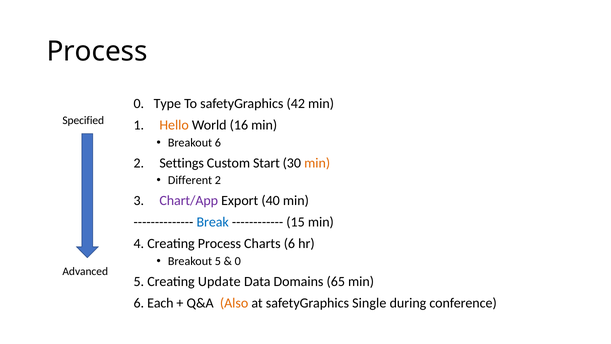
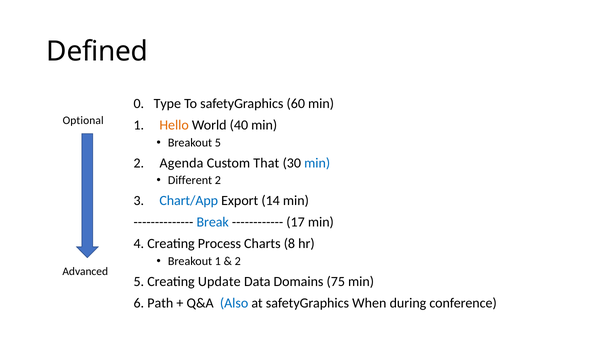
Process at (97, 51): Process -> Defined
42: 42 -> 60
Specified: Specified -> Optional
16: 16 -> 40
Breakout 6: 6 -> 5
Settings: Settings -> Agenda
Start: Start -> That
min at (317, 163) colour: orange -> blue
Chart/App colour: purple -> blue
40: 40 -> 14
15: 15 -> 17
Charts 6: 6 -> 8
Breakout 5: 5 -> 1
0 at (238, 261): 0 -> 2
65: 65 -> 75
Each: Each -> Path
Also colour: orange -> blue
Single: Single -> When
